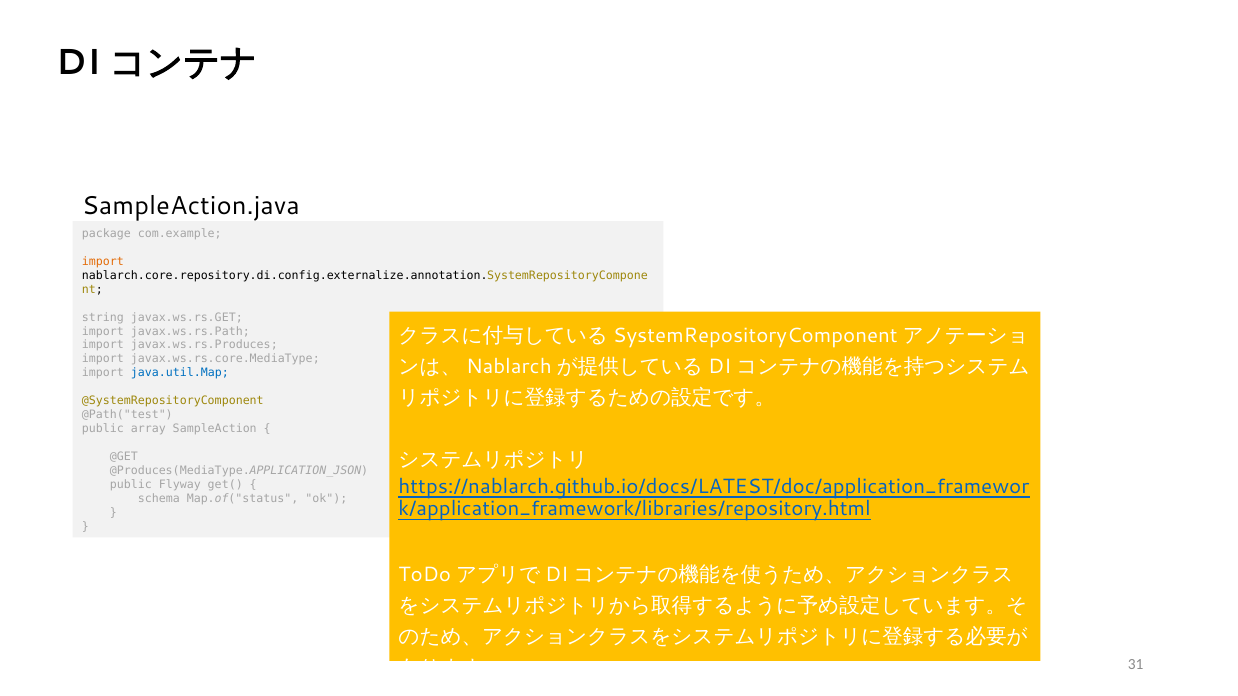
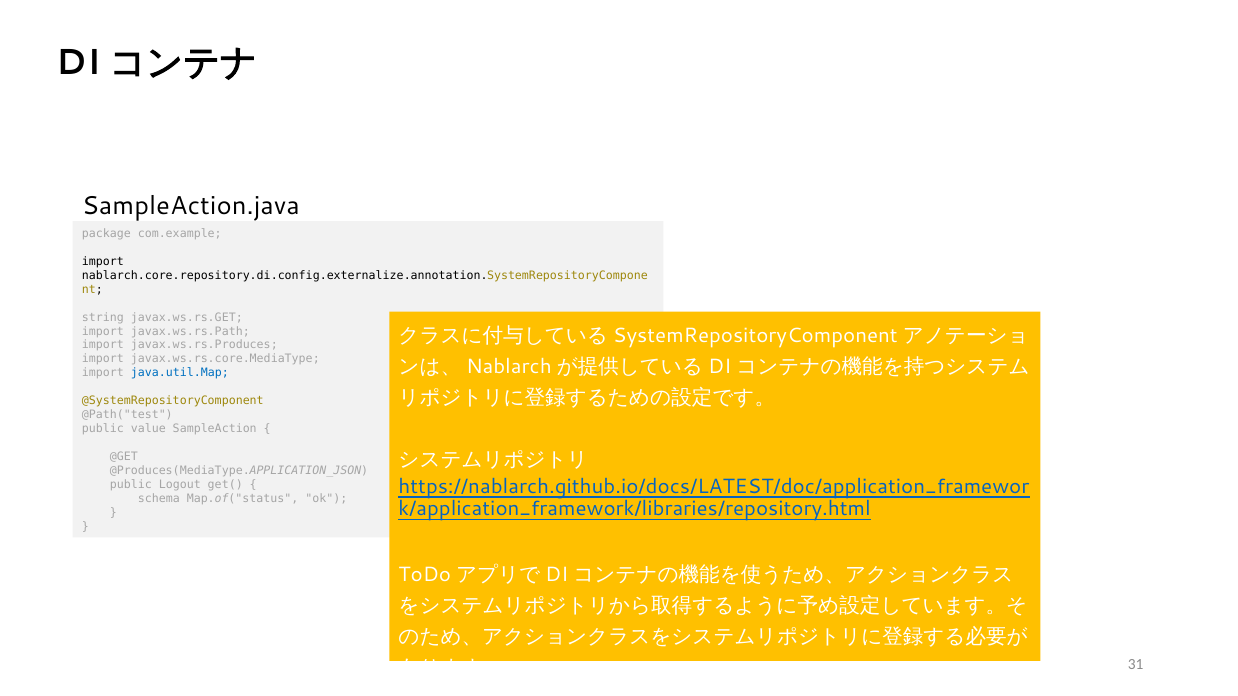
import at (103, 262) colour: orange -> black
array: array -> value
Flyway: Flyway -> Logout
